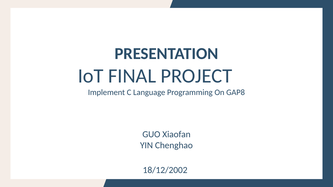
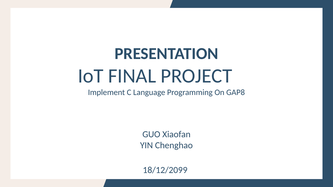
18/12/2002: 18/12/2002 -> 18/12/2099
